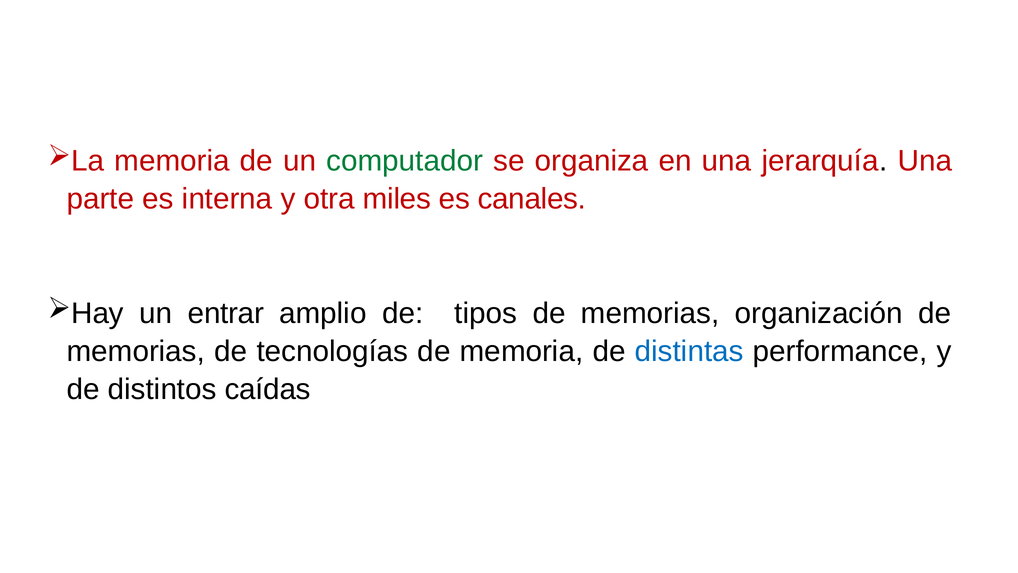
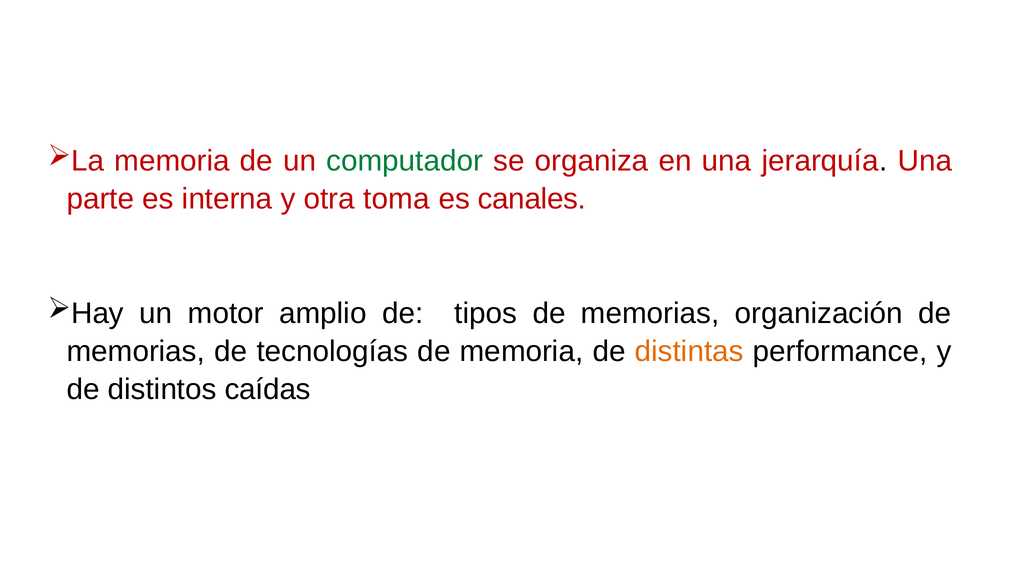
miles: miles -> toma
entrar: entrar -> motor
distintas colour: blue -> orange
